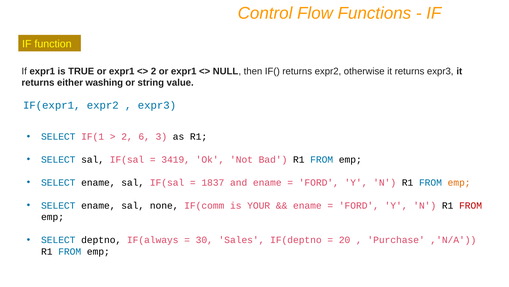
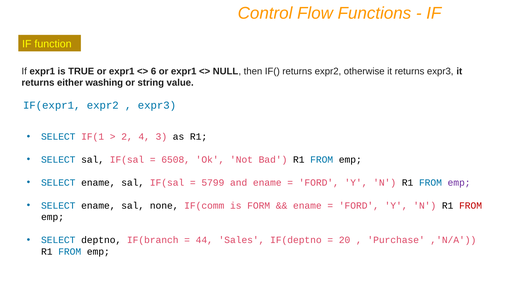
2 at (154, 71): 2 -> 6
6: 6 -> 4
3419: 3419 -> 6508
1837: 1837 -> 5799
emp at (459, 182) colour: orange -> purple
YOUR: YOUR -> FORM
IF(always: IF(always -> IF(branch
30: 30 -> 44
